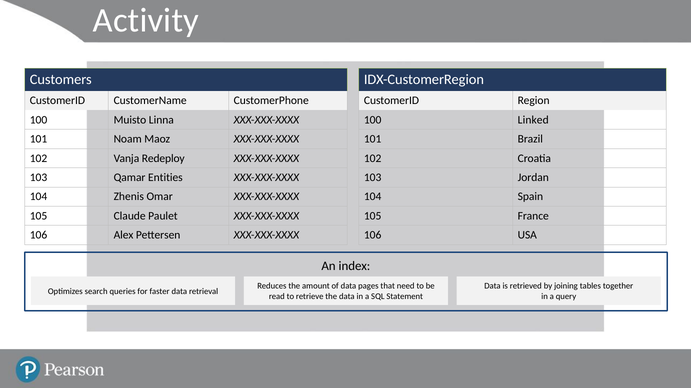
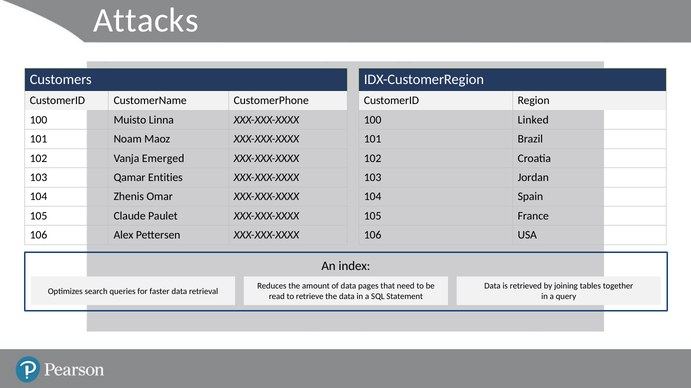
Activity: Activity -> Attacks
Redeploy: Redeploy -> Emerged
